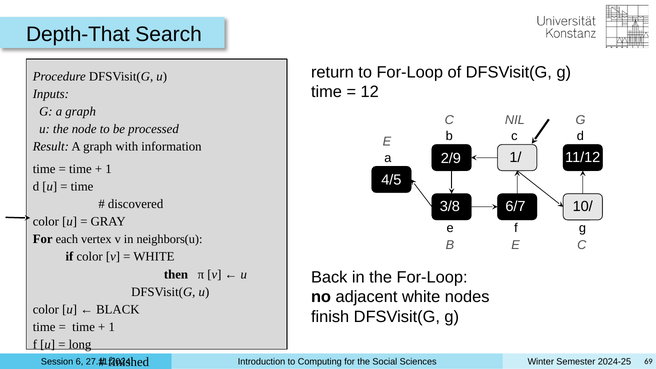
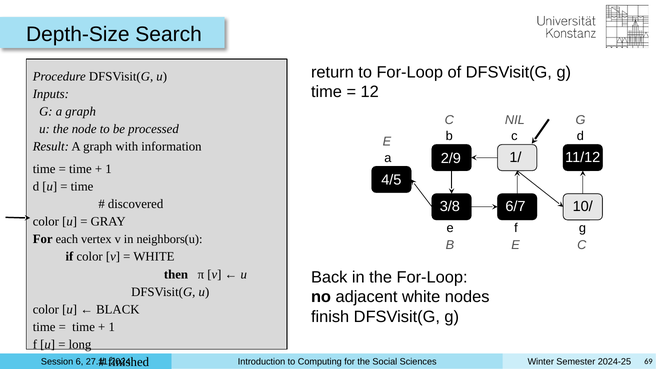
Depth-That: Depth-That -> Depth-Size
